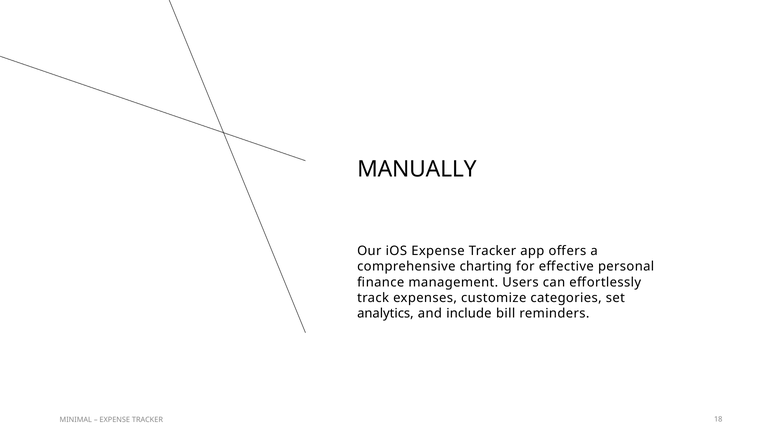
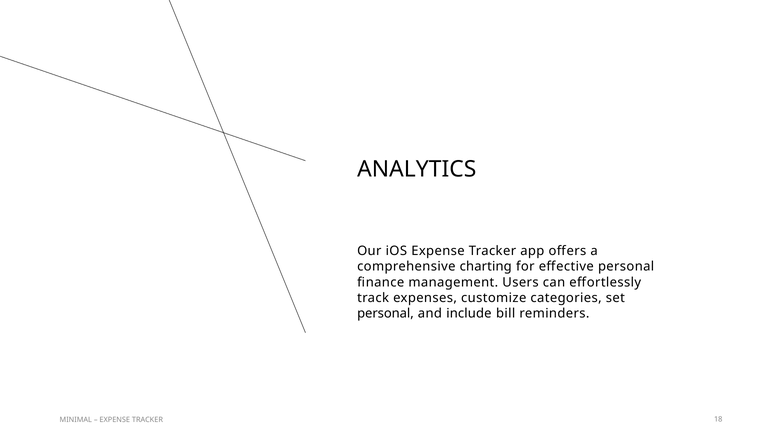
MANUALLY: MANUALLY -> ANALYTICS
analytics at (385, 313): analytics -> personal
